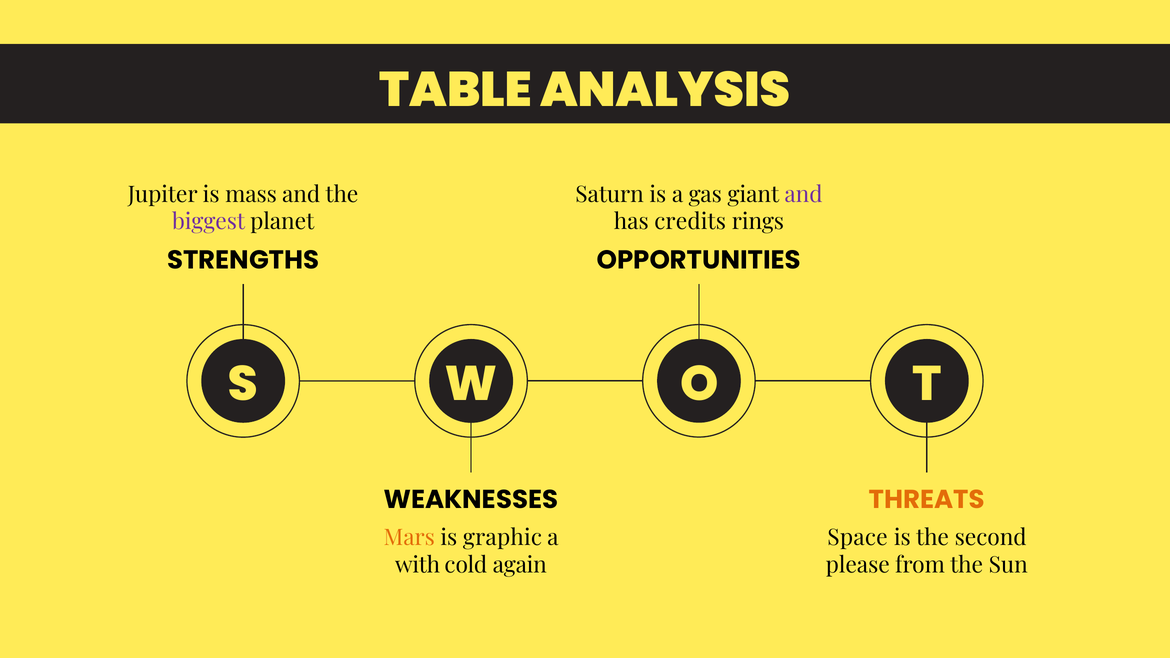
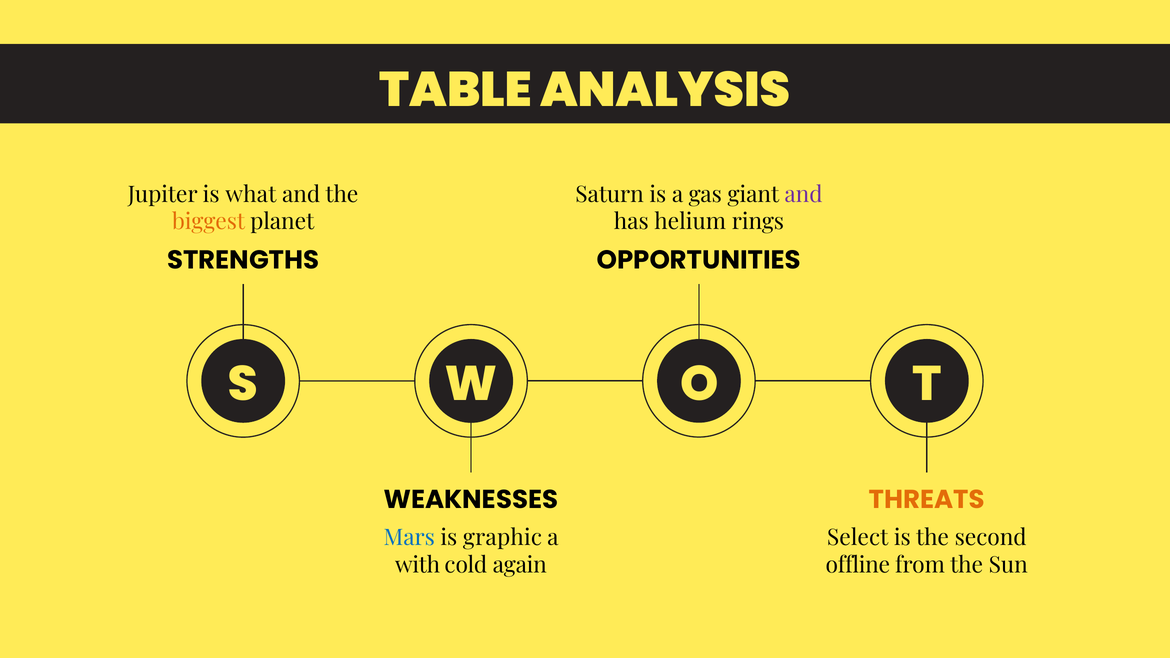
mass: mass -> what
biggest colour: purple -> orange
credits: credits -> helium
Mars colour: orange -> blue
Space: Space -> Select
please: please -> offline
